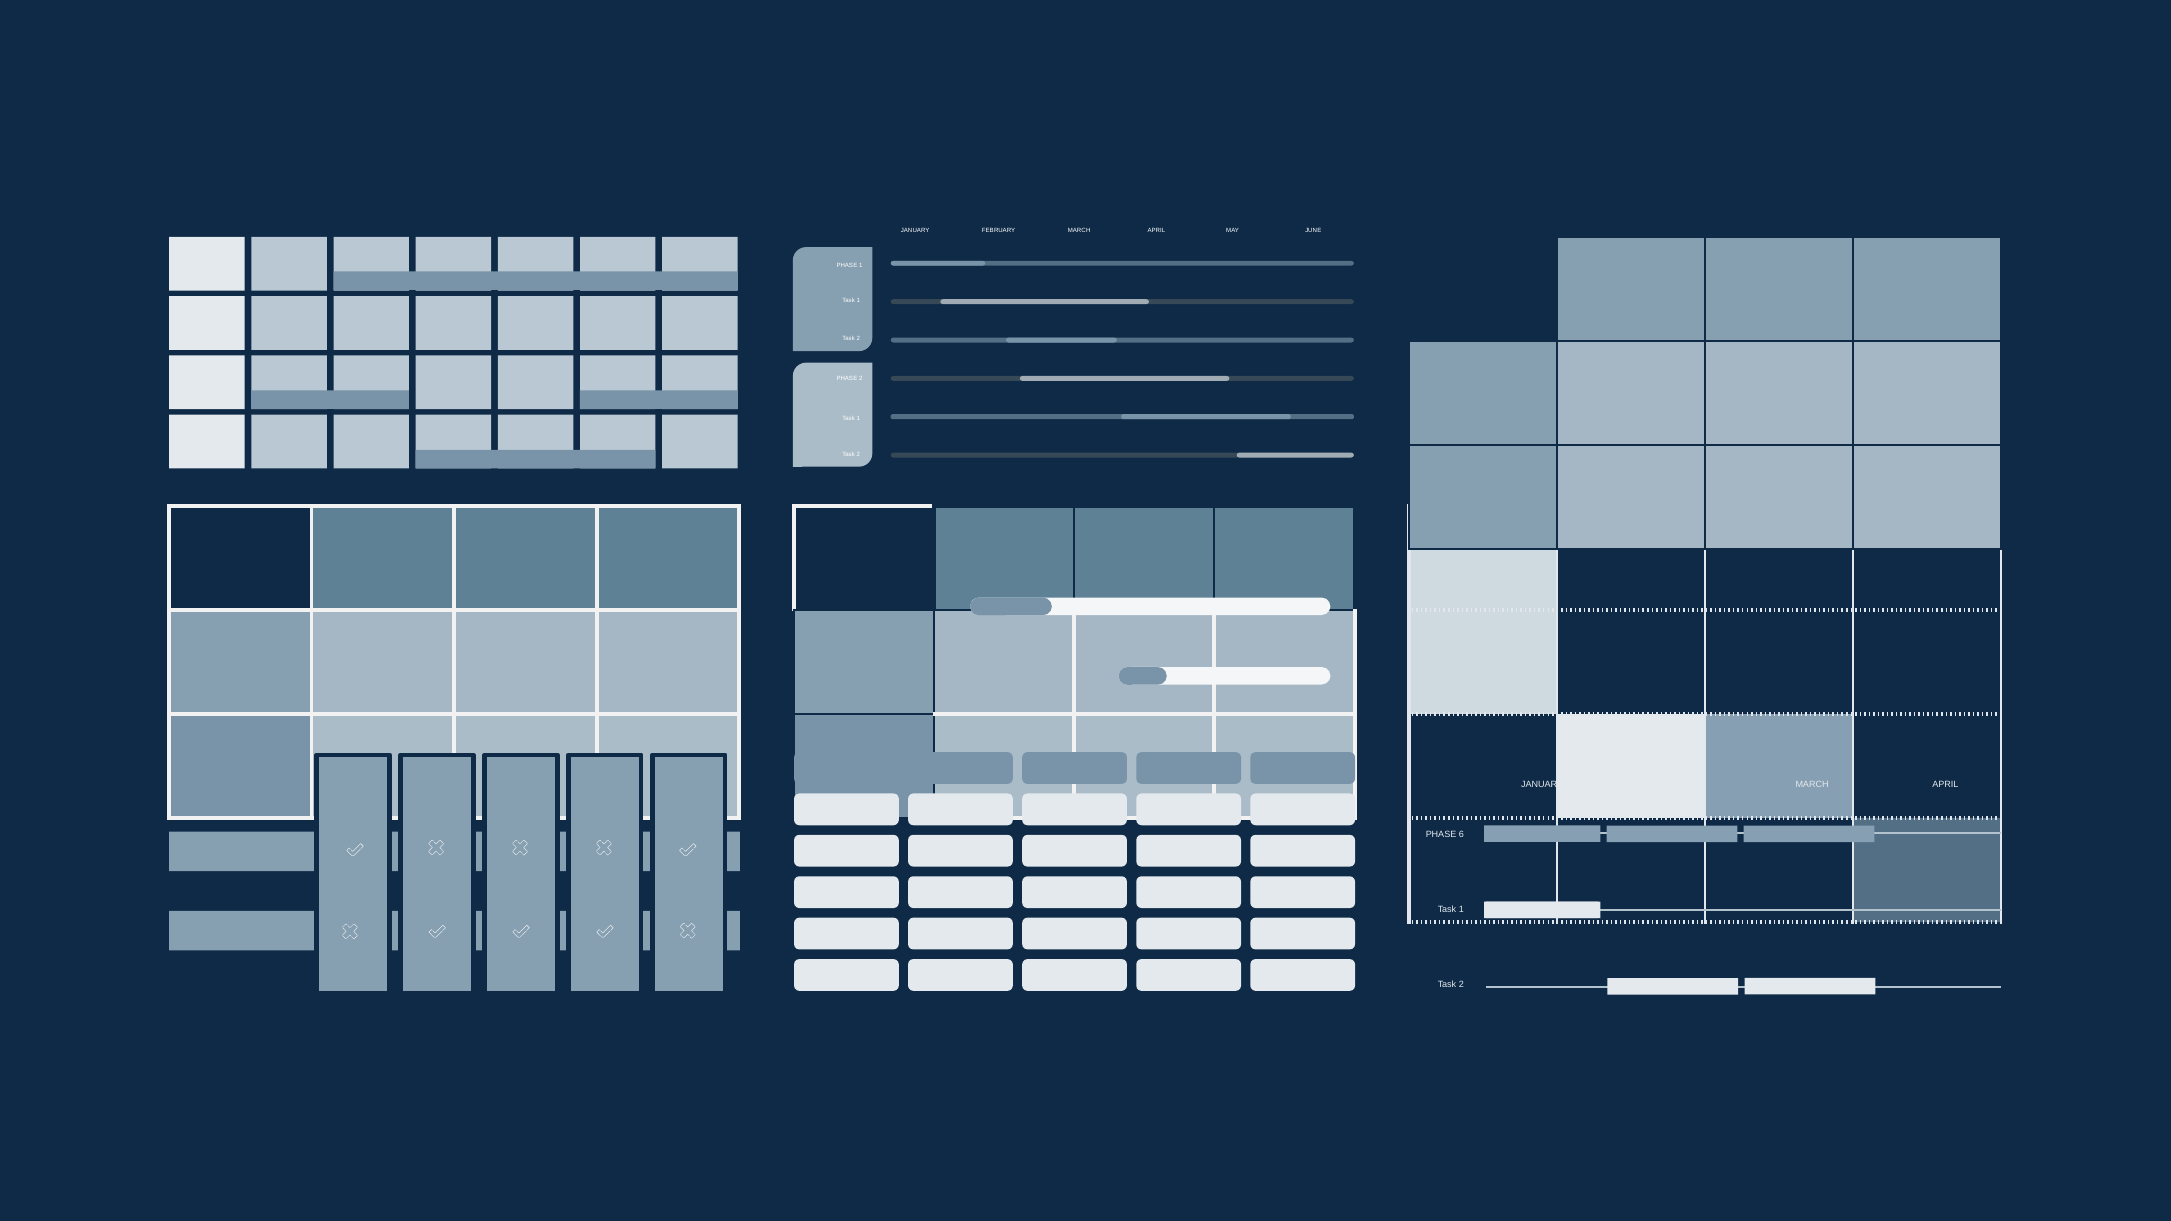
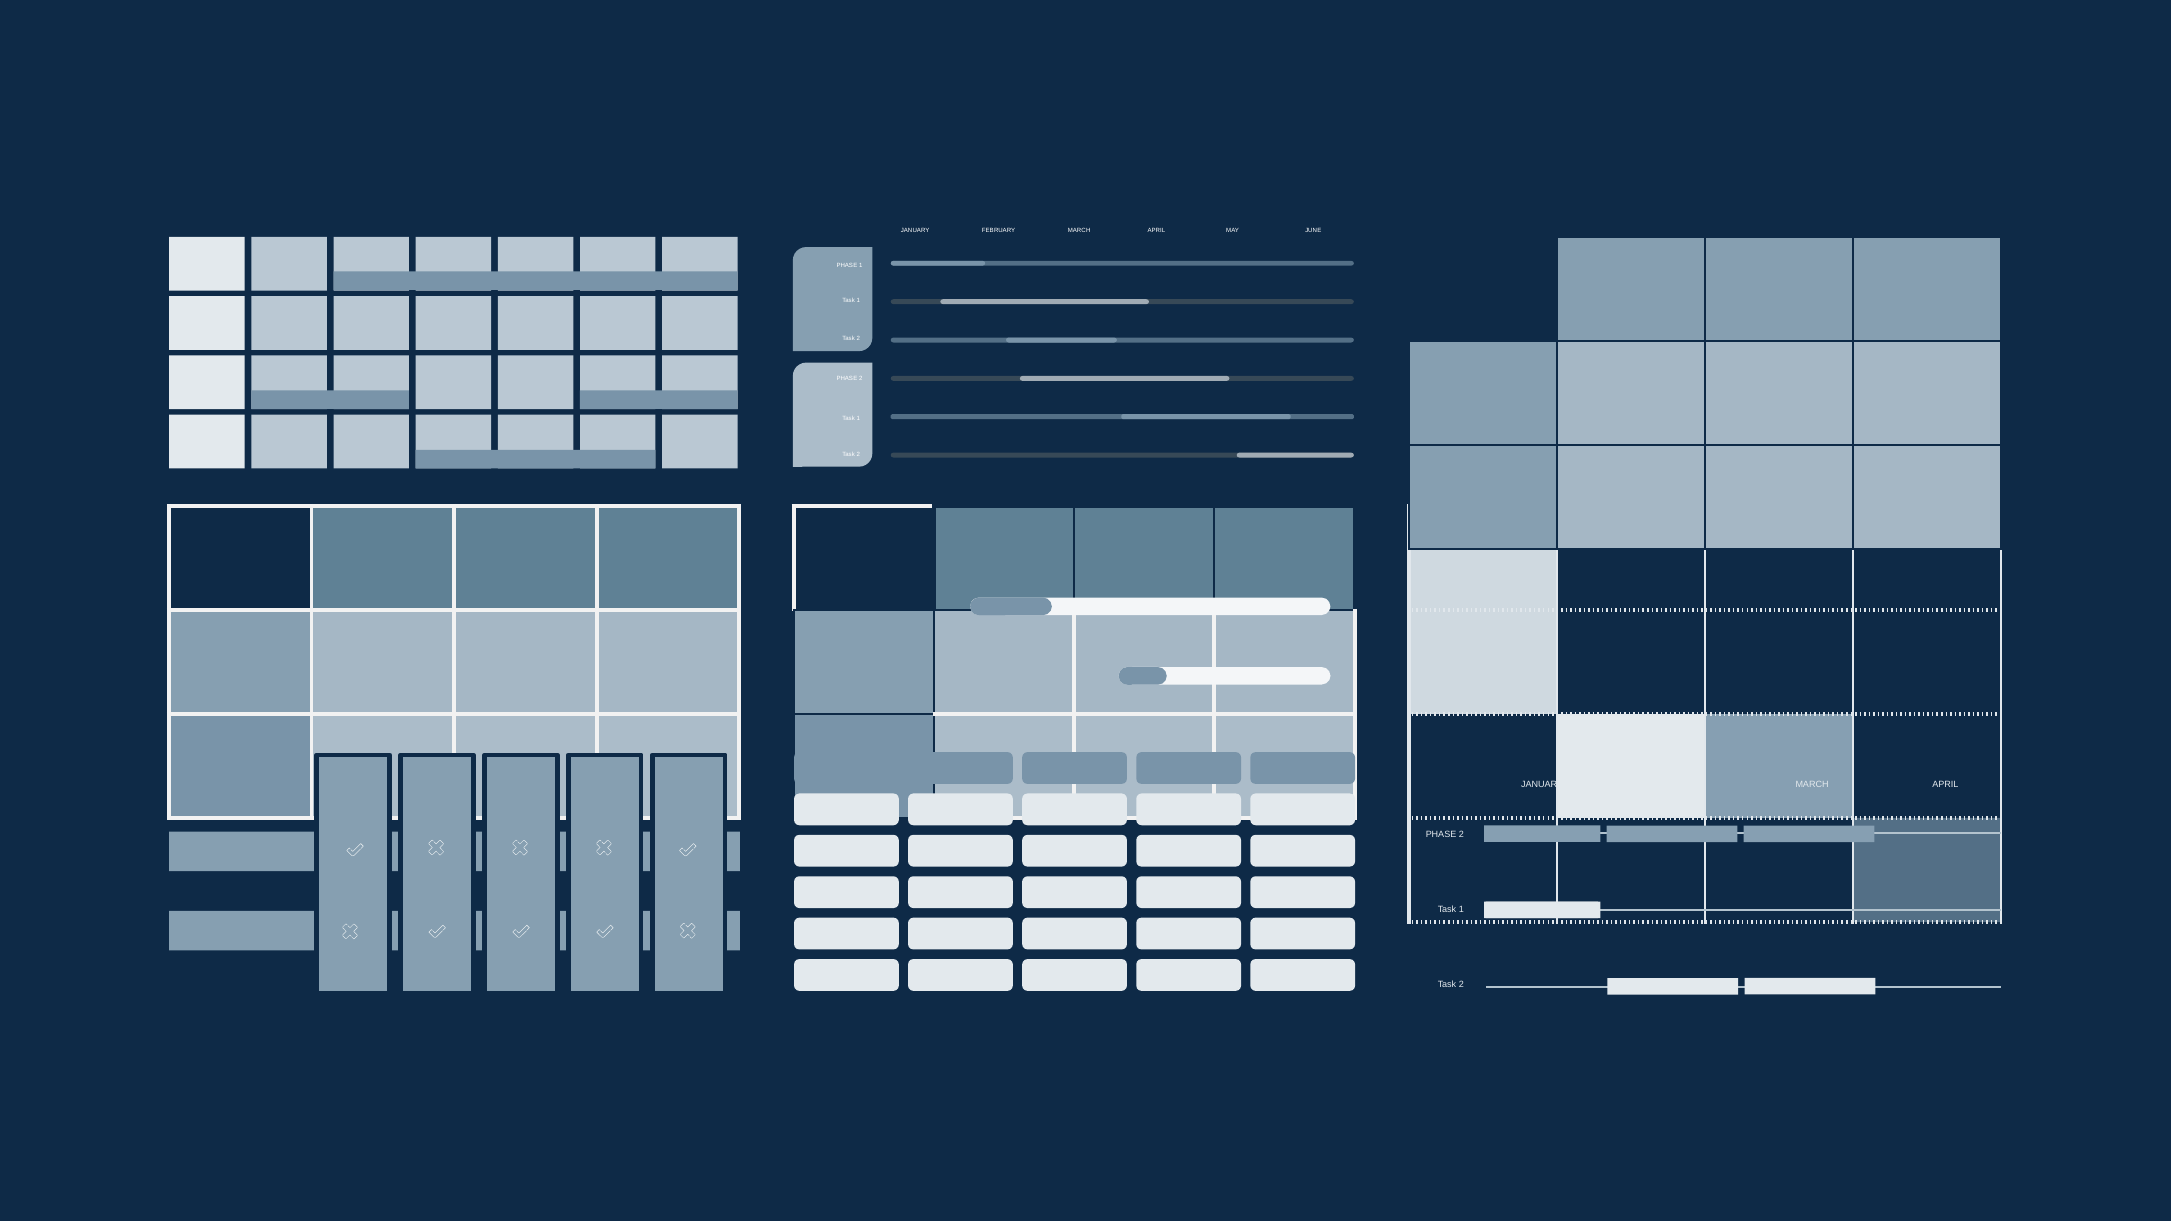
6 at (1461, 834): 6 -> 2
